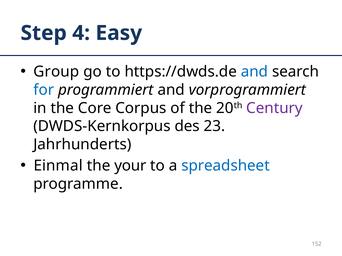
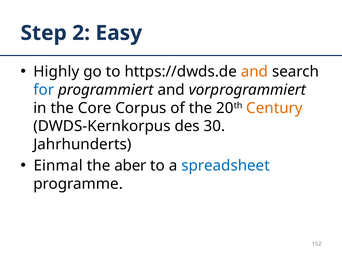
4: 4 -> 2
Group: Group -> Highly
and at (254, 72) colour: blue -> orange
Century colour: purple -> orange
23: 23 -> 30
your: your -> aber
